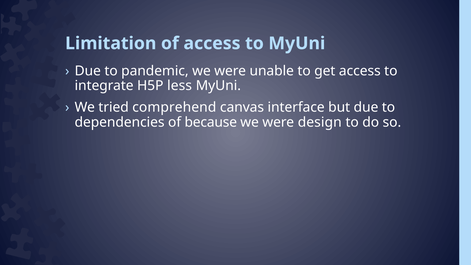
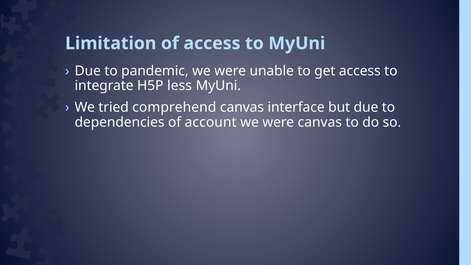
because: because -> account
were design: design -> canvas
